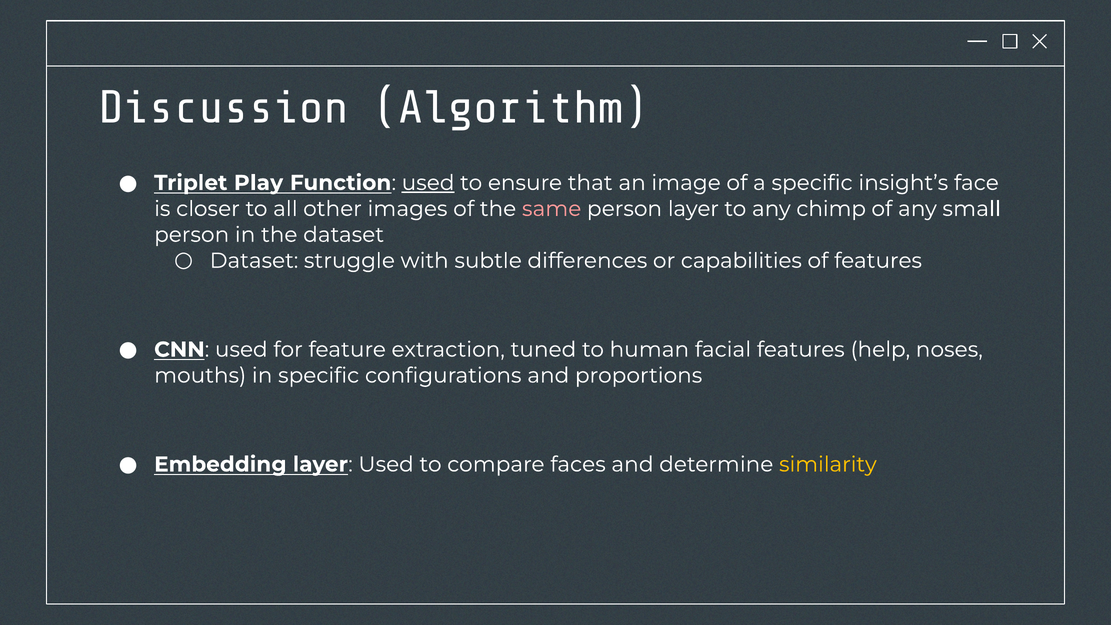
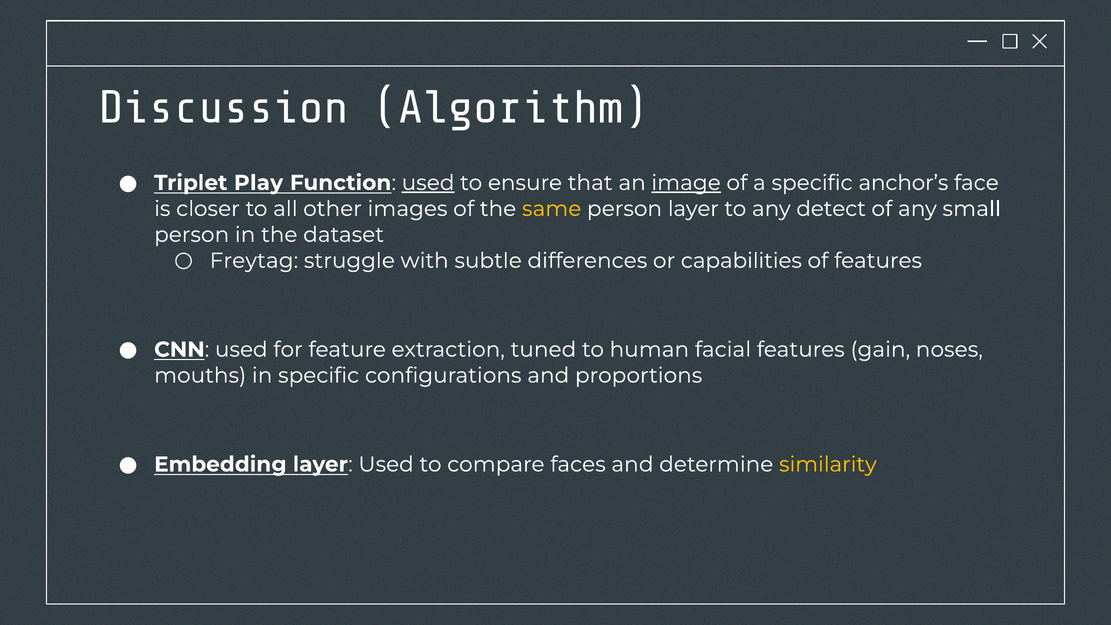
image underline: none -> present
insight’s: insight’s -> anchor’s
same colour: pink -> yellow
chimp: chimp -> detect
Dataset at (254, 261): Dataset -> Freytag
help: help -> gain
